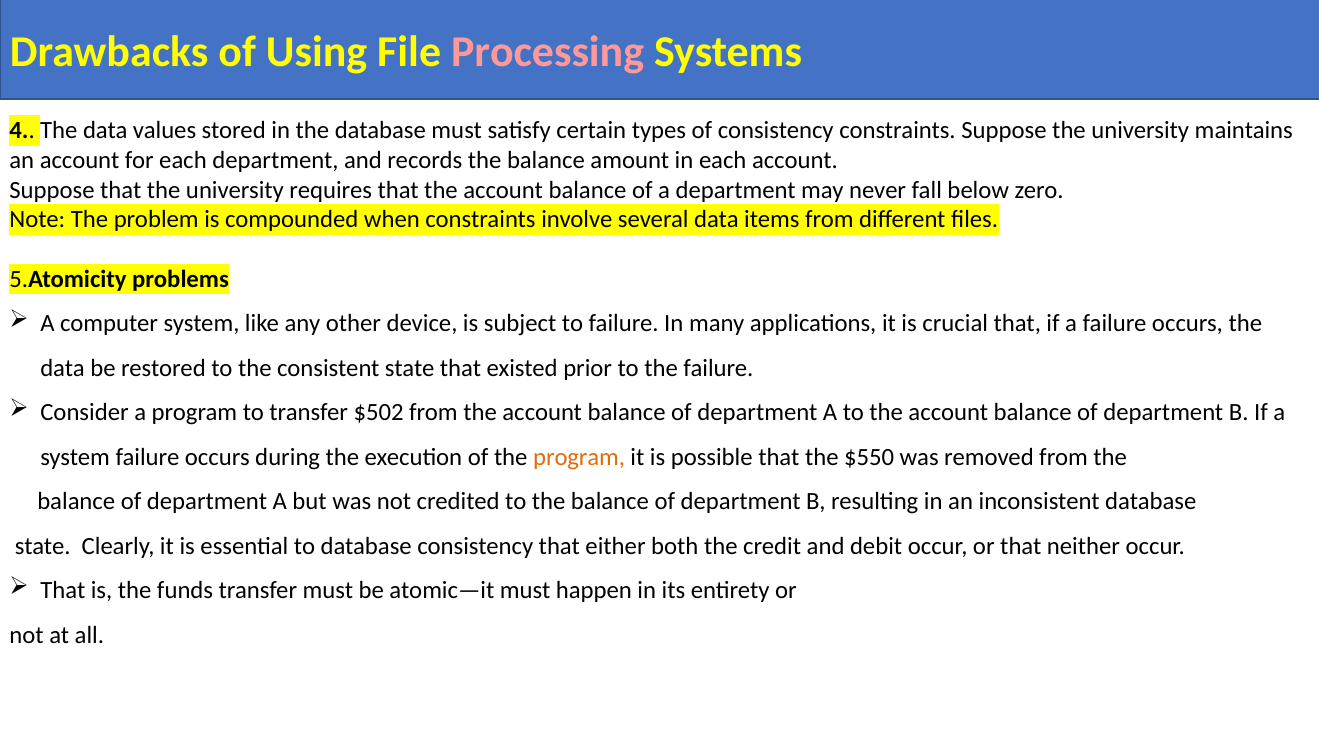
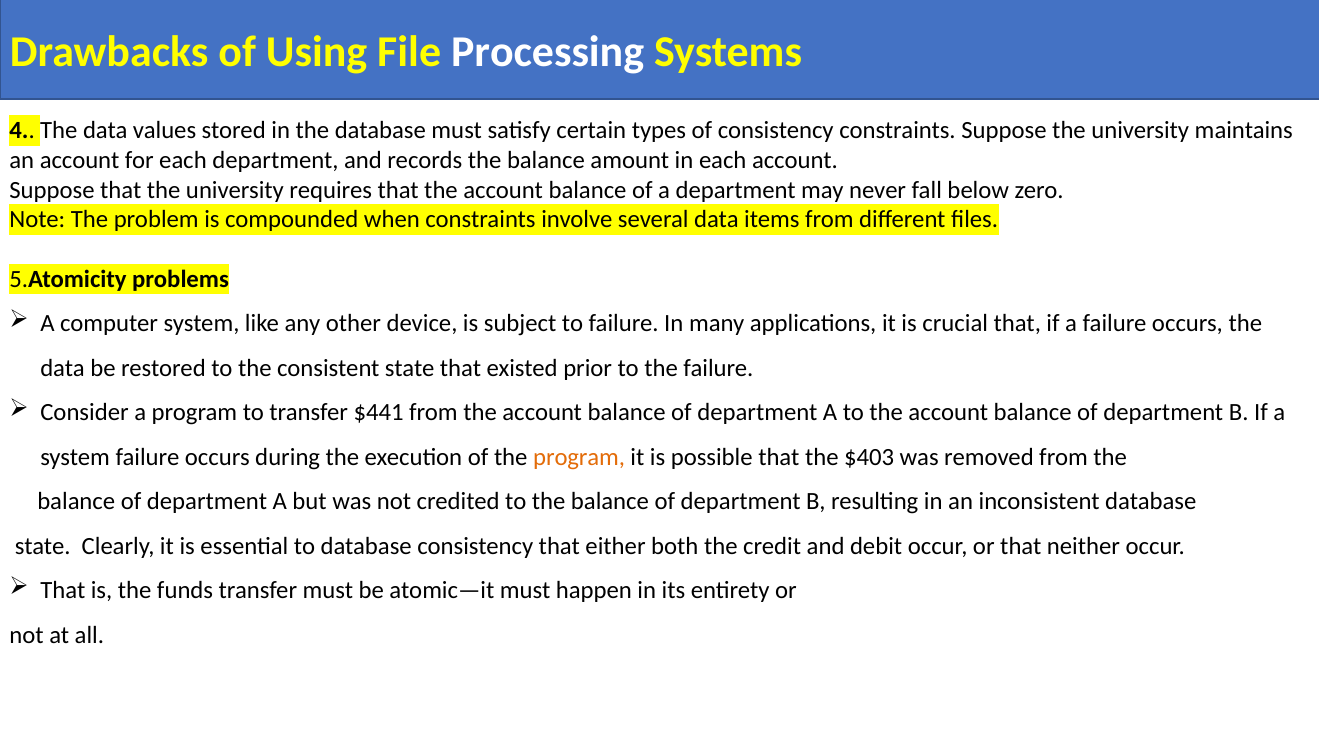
Processing colour: pink -> white
$502: $502 -> $441
$550: $550 -> $403
